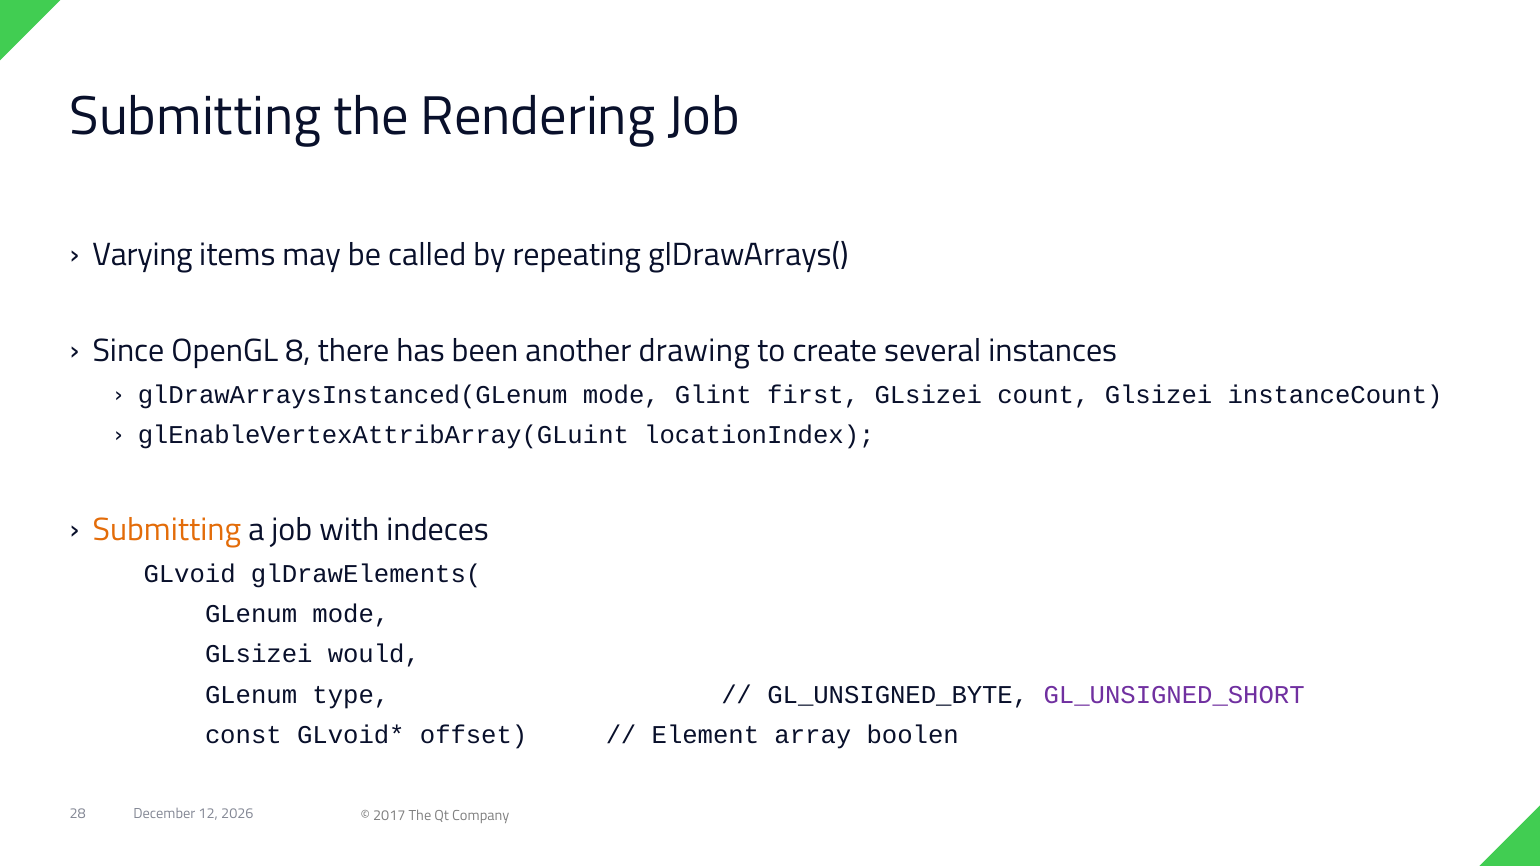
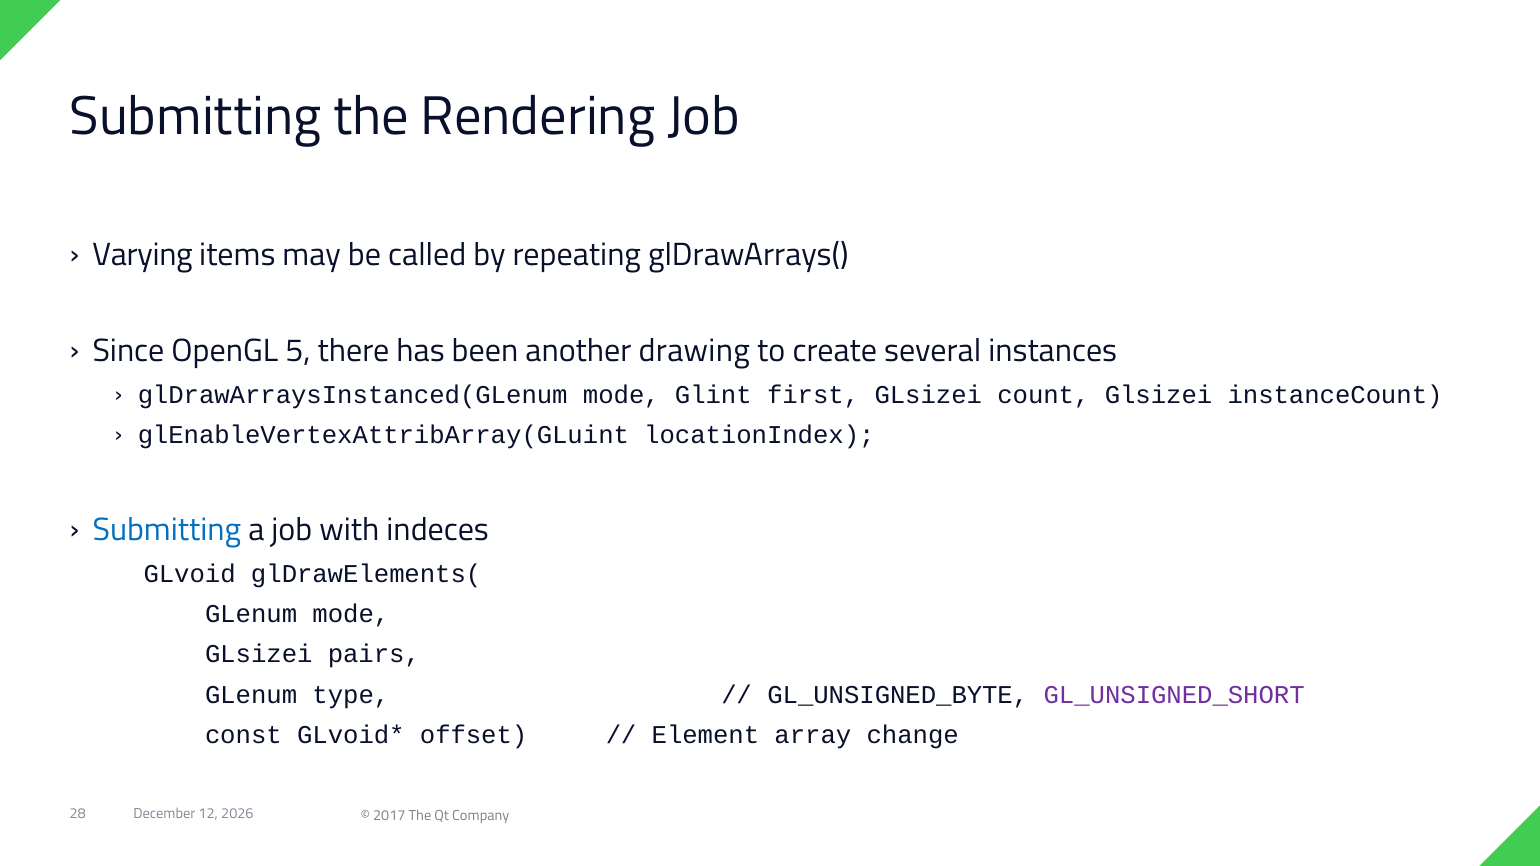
8: 8 -> 5
Submitting at (167, 530) colour: orange -> blue
would: would -> pairs
boolen: boolen -> change
